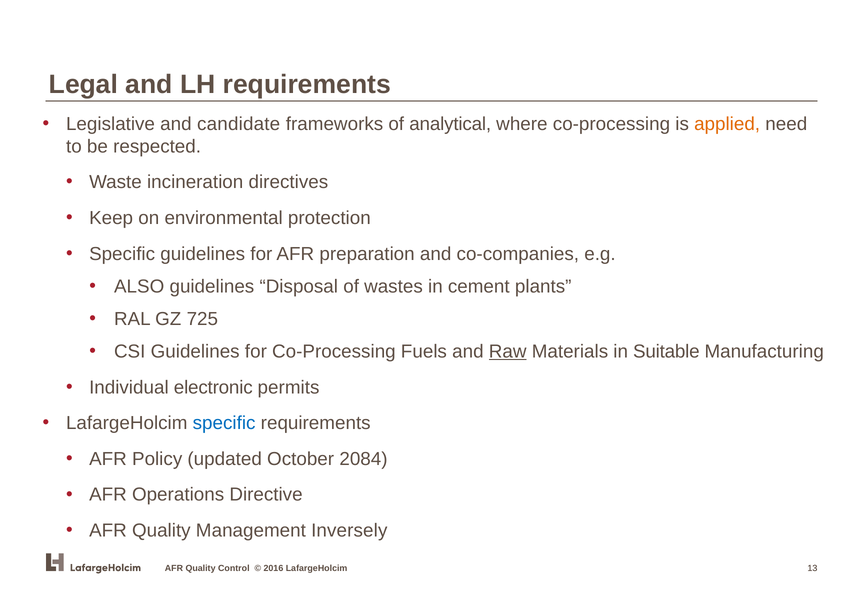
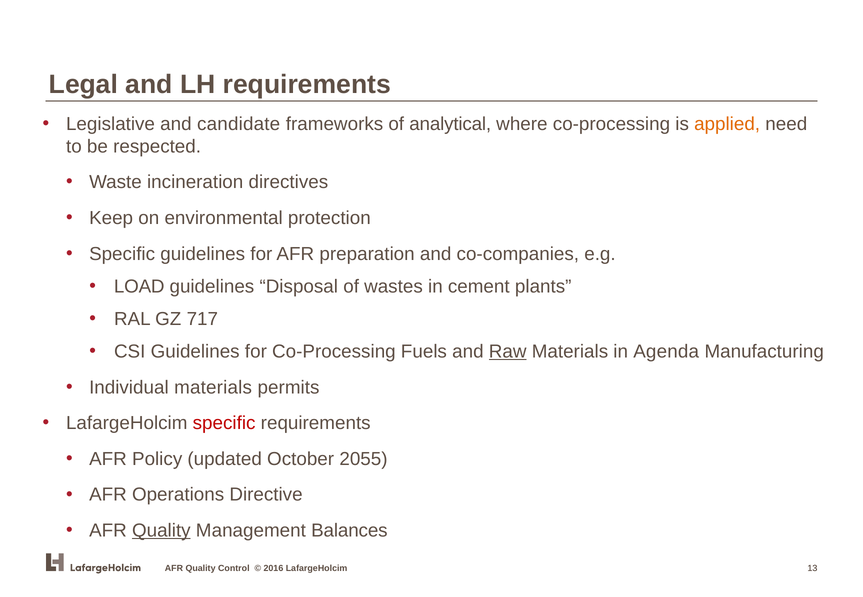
ALSO: ALSO -> LOAD
725: 725 -> 717
Suitable: Suitable -> Agenda
Individual electronic: electronic -> materials
specific at (224, 423) colour: blue -> red
2084: 2084 -> 2055
Quality at (161, 531) underline: none -> present
Inversely: Inversely -> Balances
